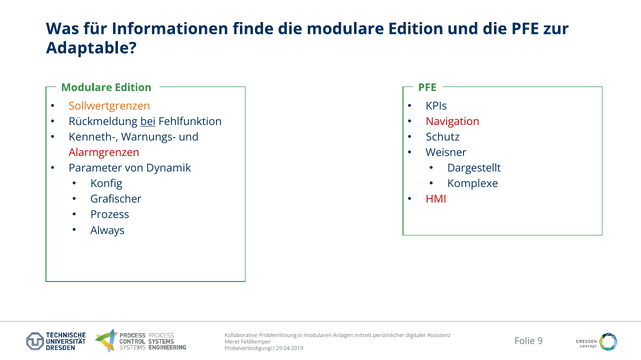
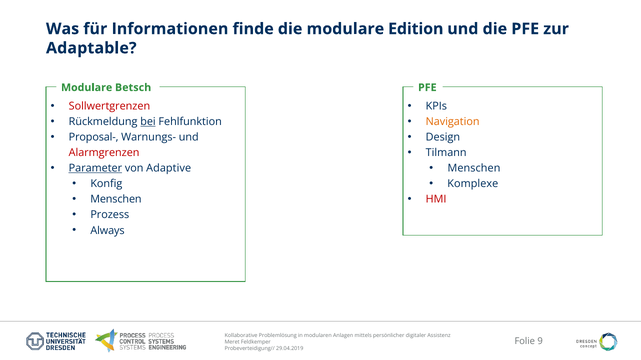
Edition at (133, 88): Edition -> Betsch
Sollwertgrenzen colour: orange -> red
Navigation colour: red -> orange
Kenneth-: Kenneth- -> Proposal-
Schutz: Schutz -> Design
Weisner: Weisner -> Tilmann
Parameter underline: none -> present
Dynamik: Dynamik -> Adaptive
Dargestellt at (474, 169): Dargestellt -> Menschen
Grafischer at (116, 200): Grafischer -> Menschen
